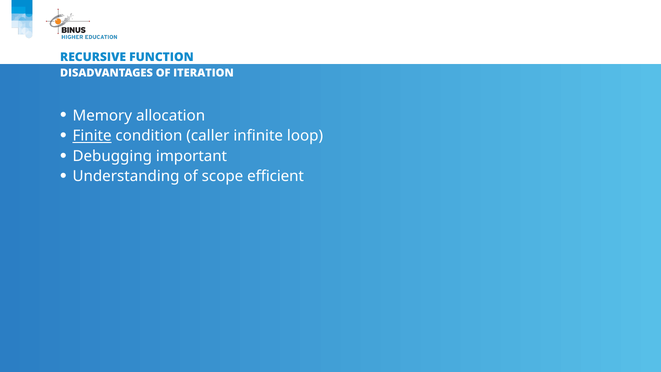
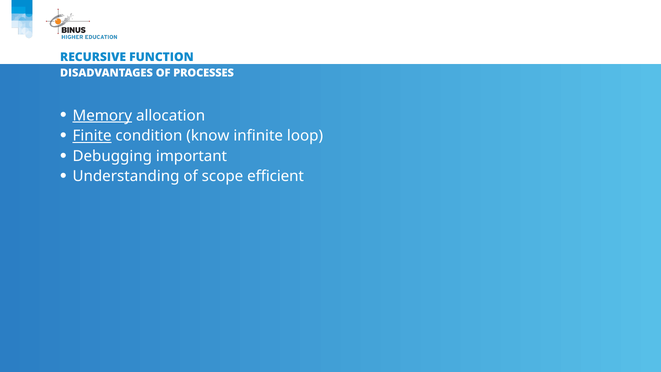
ITERATION: ITERATION -> PROCESSES
Memory underline: none -> present
caller: caller -> know
